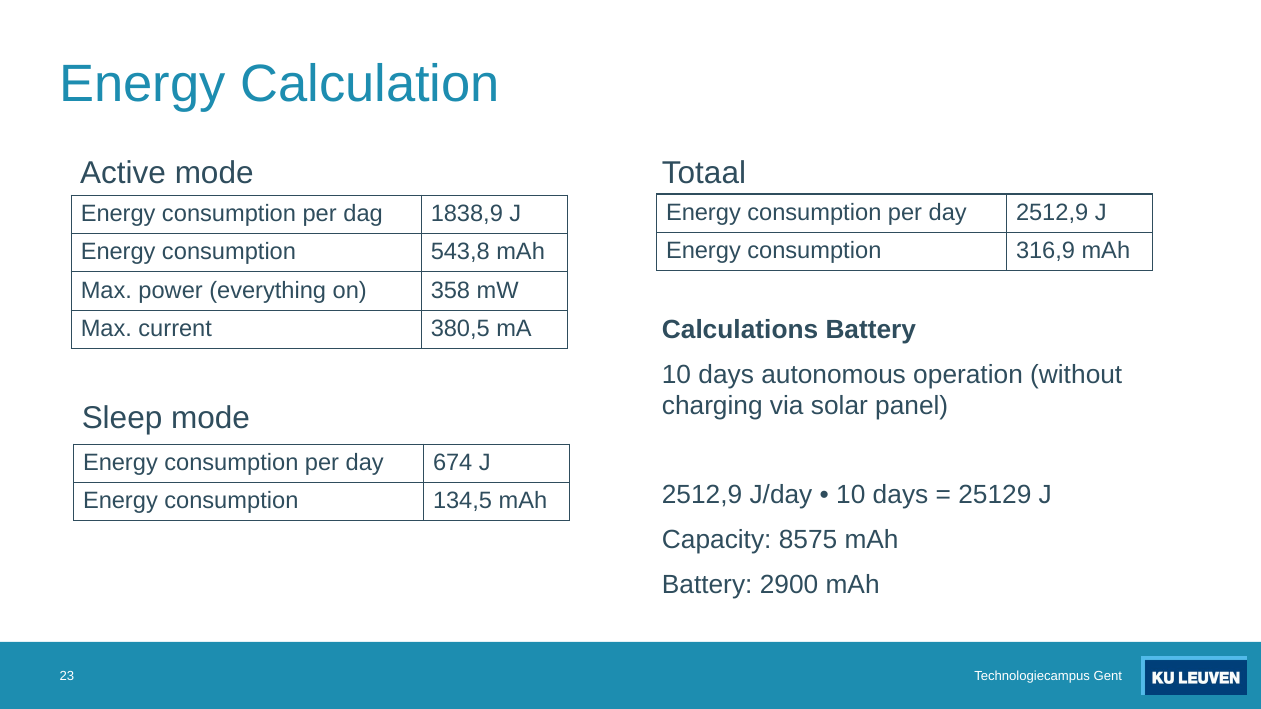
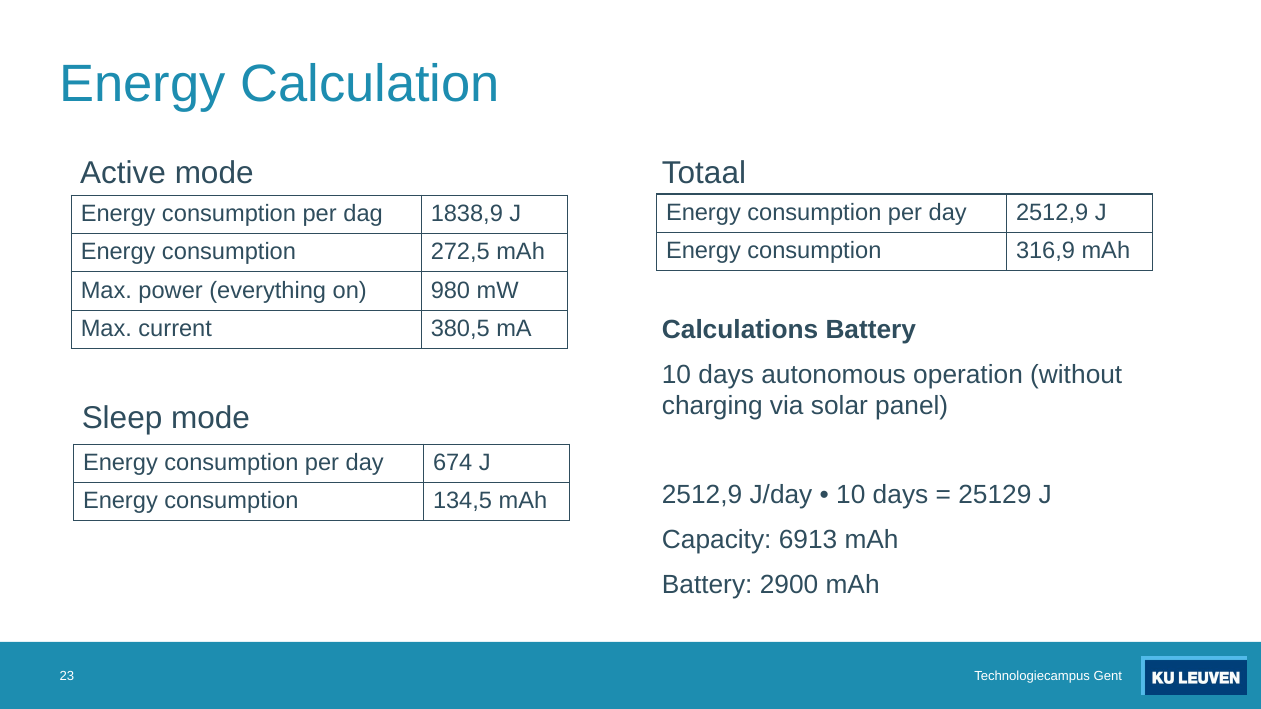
543,8: 543,8 -> 272,5
358: 358 -> 980
8575: 8575 -> 6913
